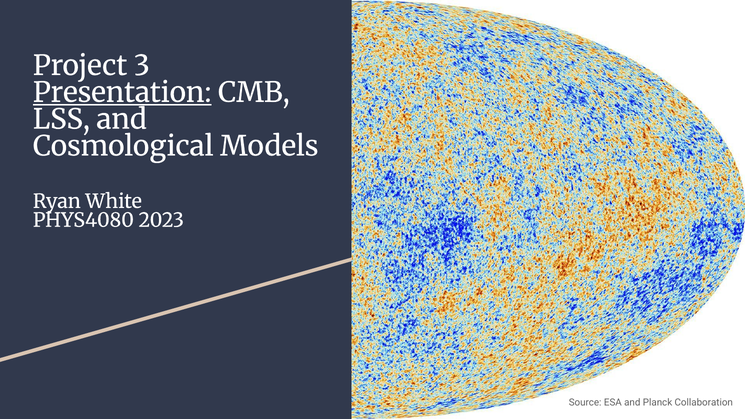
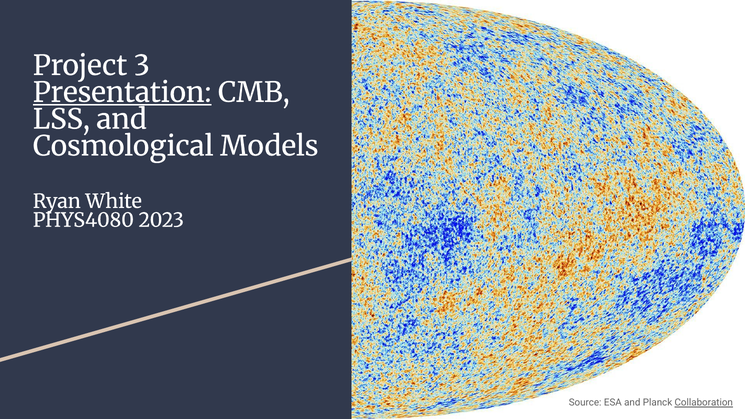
Collaboration underline: none -> present
